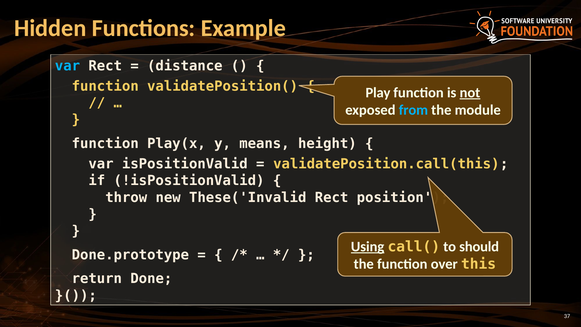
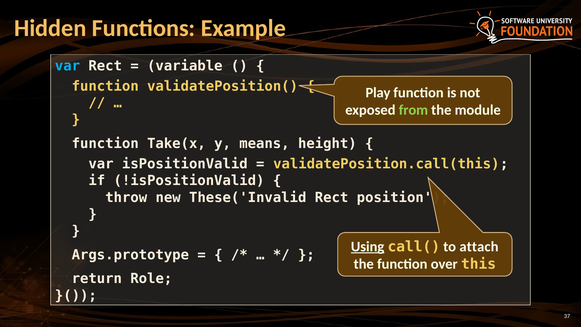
distance: distance -> variable
not underline: present -> none
from colour: light blue -> light green
Play(x: Play(x -> Take(x
should: should -> attach
Done.prototype: Done.prototype -> Args.prototype
Done: Done -> Role
